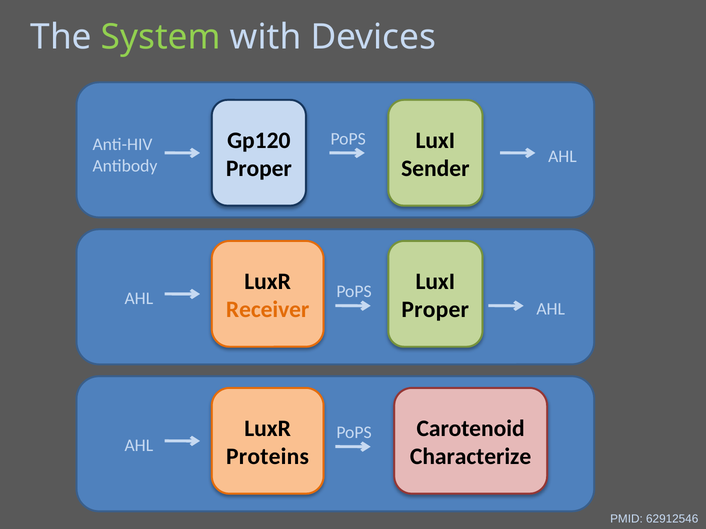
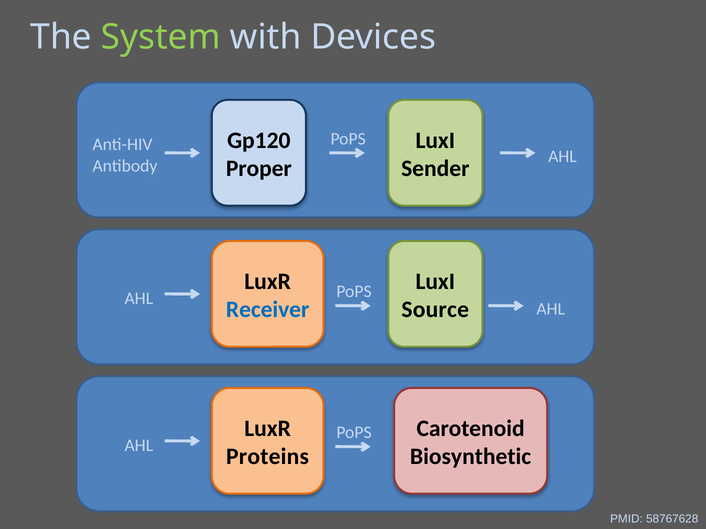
Receiver colour: orange -> blue
Proper at (435, 310): Proper -> Source
Characterize: Characterize -> Biosynthetic
62912546: 62912546 -> 58767628
